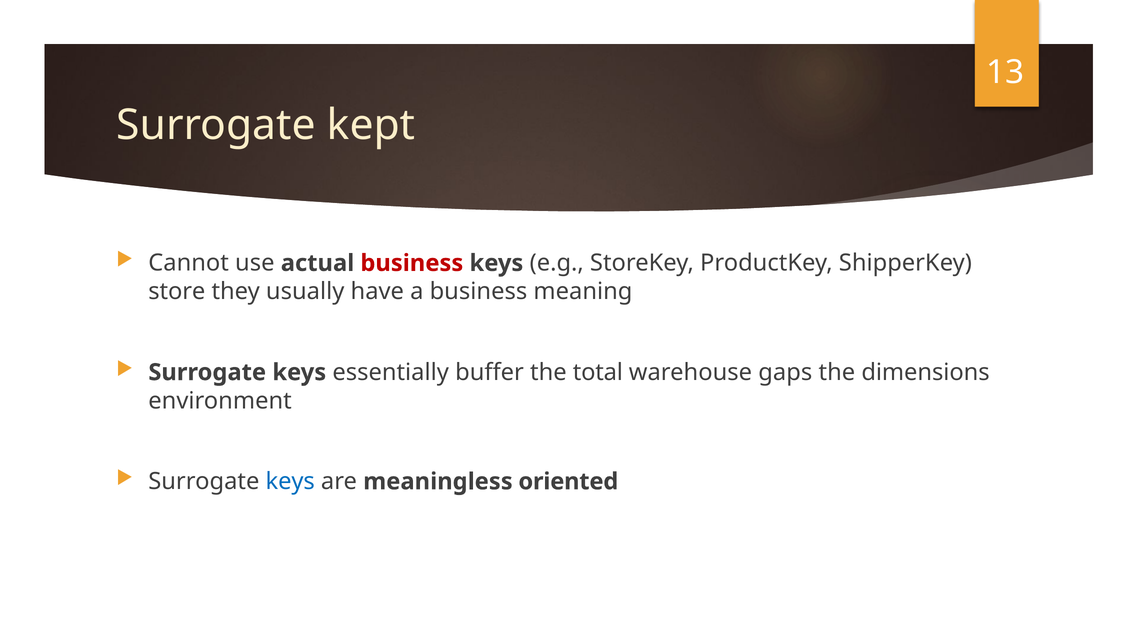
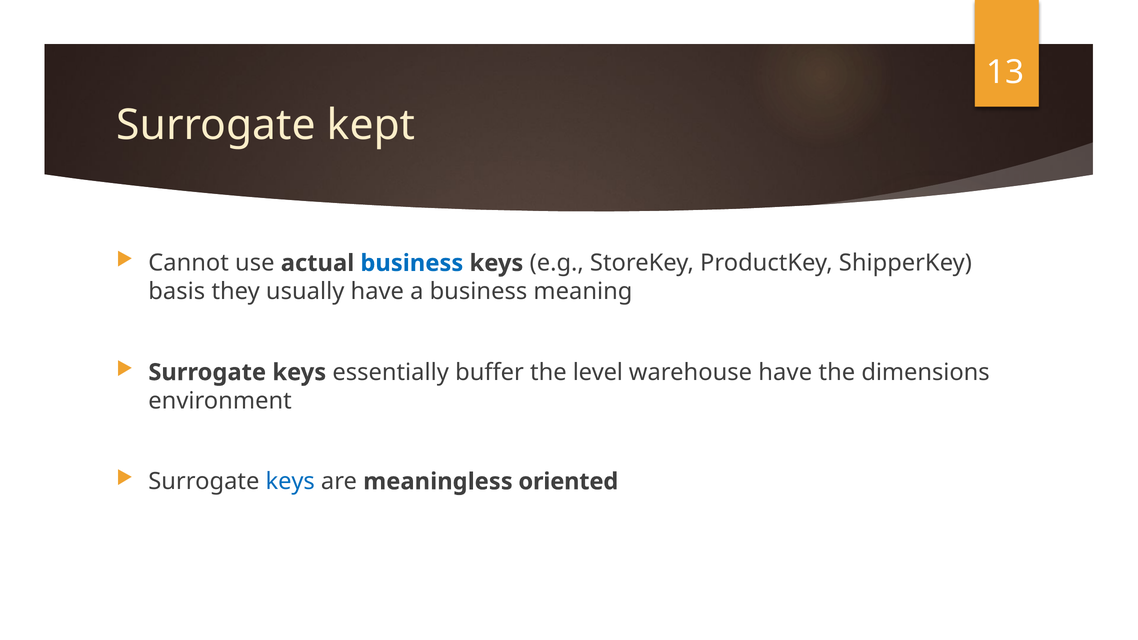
business at (412, 263) colour: red -> blue
store: store -> basis
total: total -> level
warehouse gaps: gaps -> have
